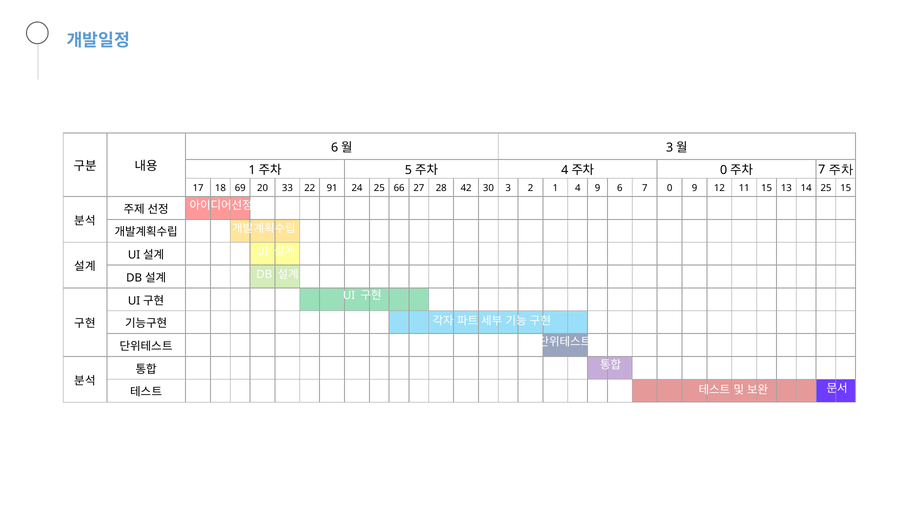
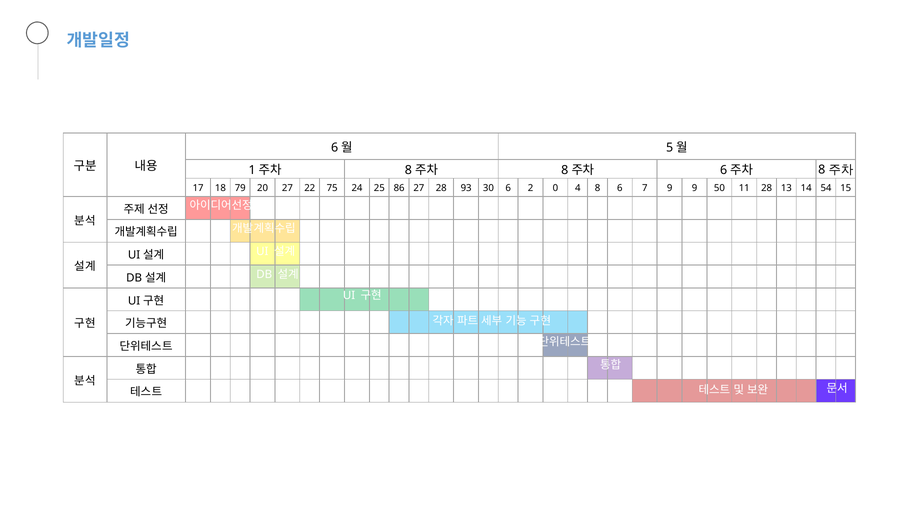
3 at (670, 148): 3 -> 5
5 at (408, 170): 5 -> 8
4 at (565, 170): 4 -> 8
0 at (724, 170): 0 -> 6
7 at (822, 170): 7 -> 8
69: 69 -> 79
20 33: 33 -> 27
91: 91 -> 75
66: 66 -> 86
42: 42 -> 93
30 3: 3 -> 6
2 1: 1 -> 0
4 9: 9 -> 8
7 0: 0 -> 9
12: 12 -> 50
11 15: 15 -> 28
14 25: 25 -> 54
